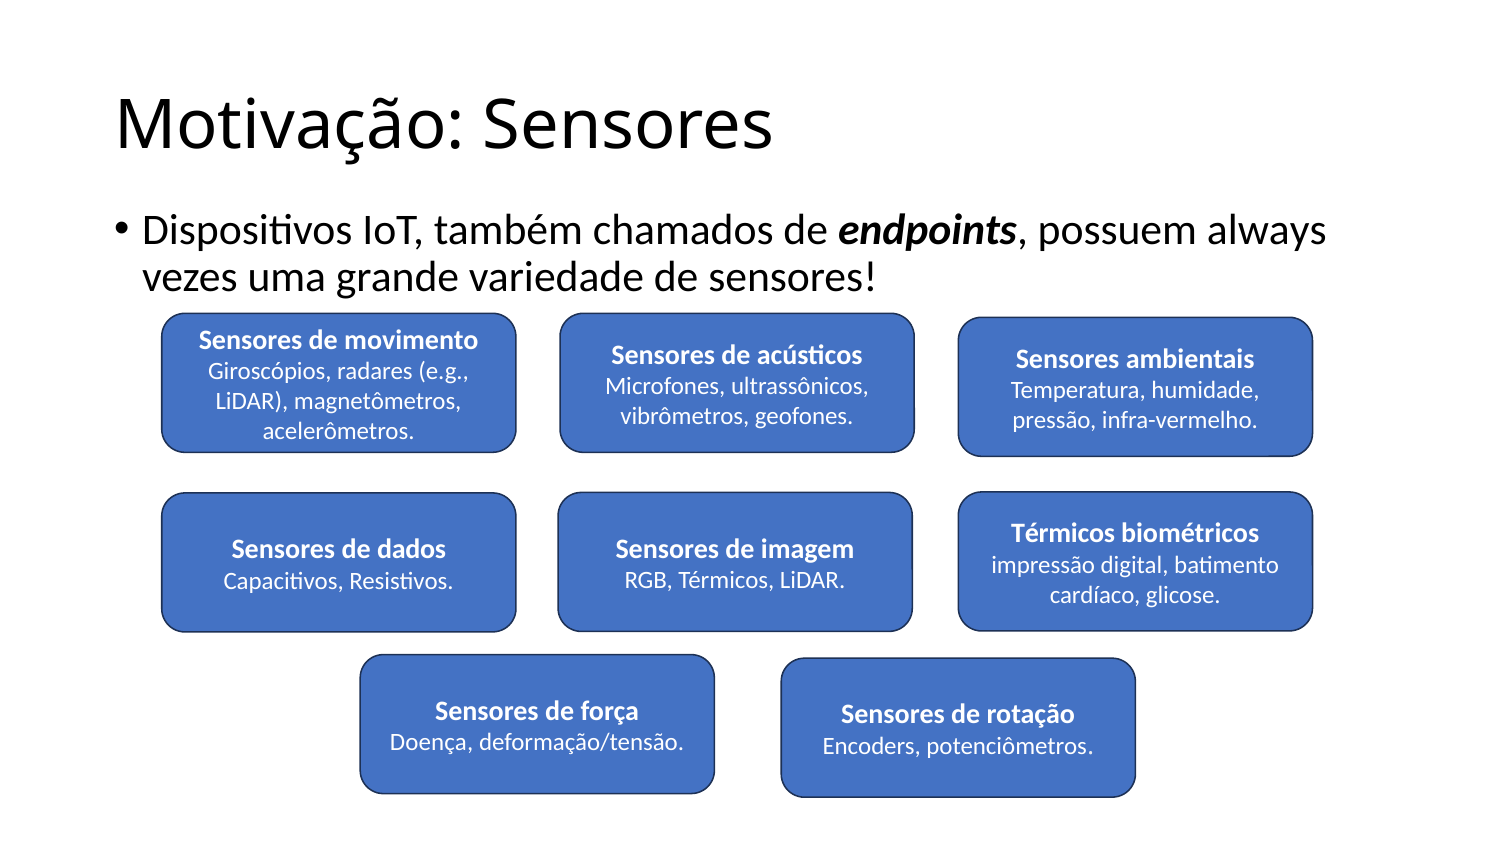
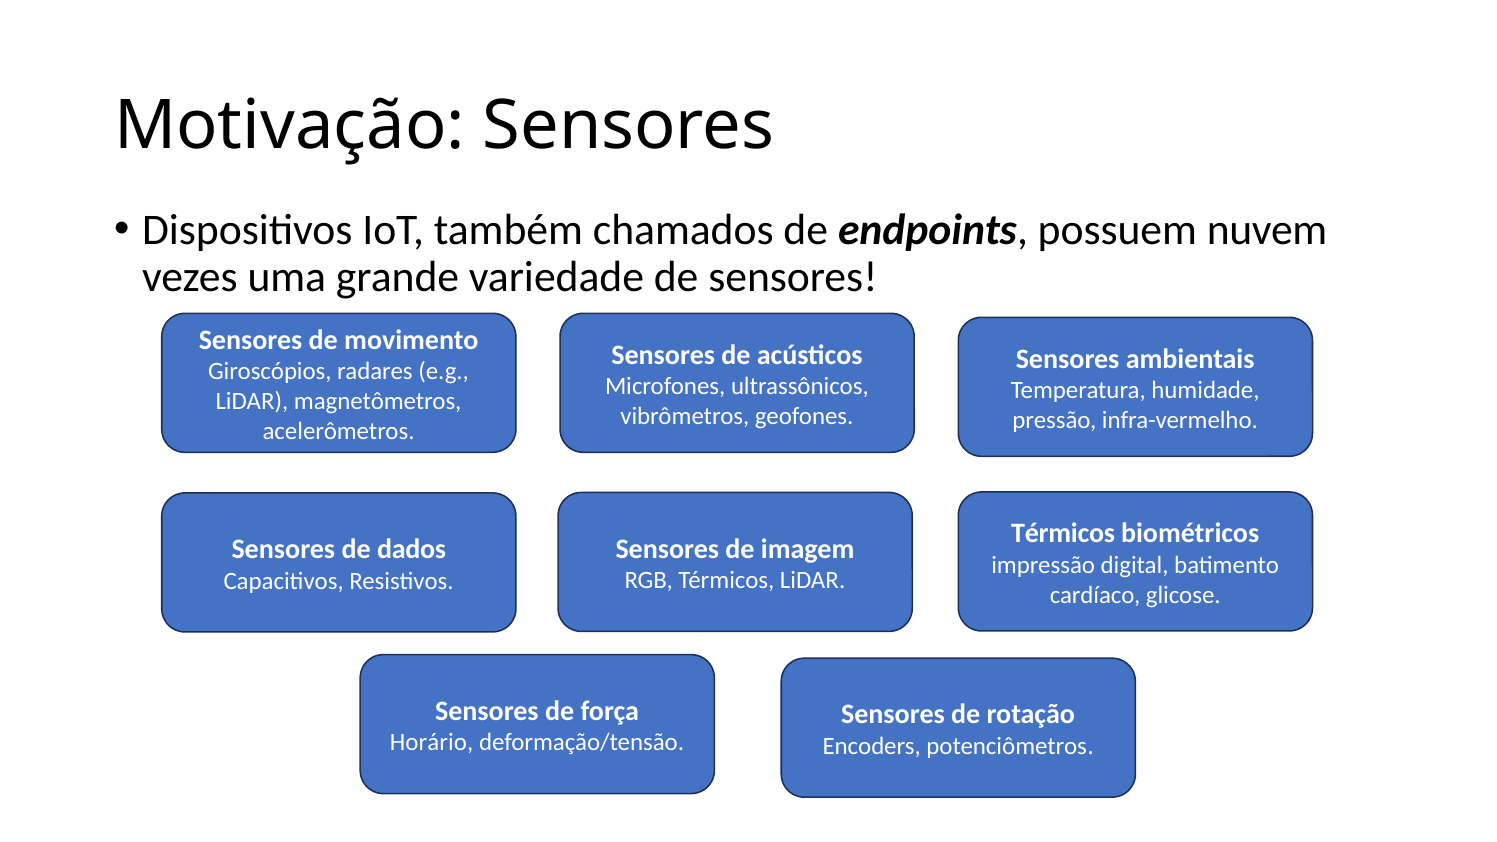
always: always -> nuvem
Doença: Doença -> Horário
